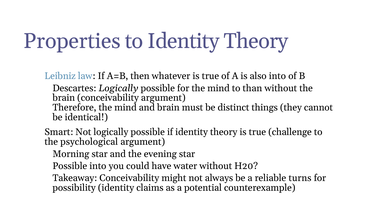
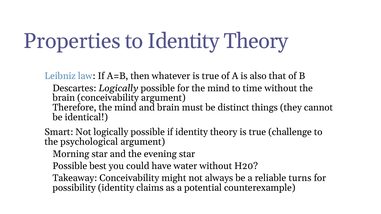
also into: into -> that
than: than -> time
Possible into: into -> best
